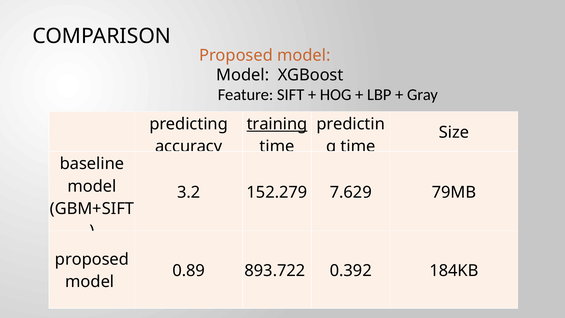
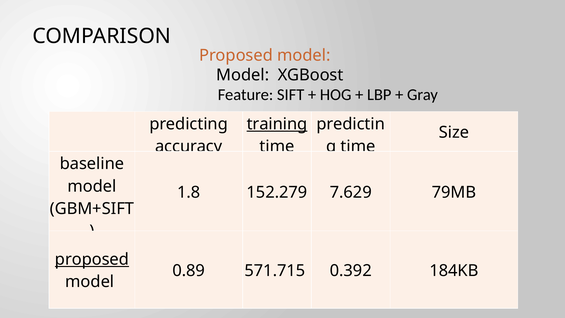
3.2: 3.2 -> 1.8
proposed at (92, 259) underline: none -> present
893.722: 893.722 -> 571.715
